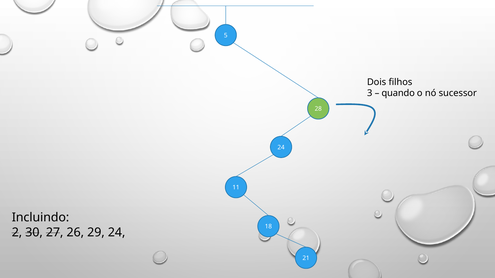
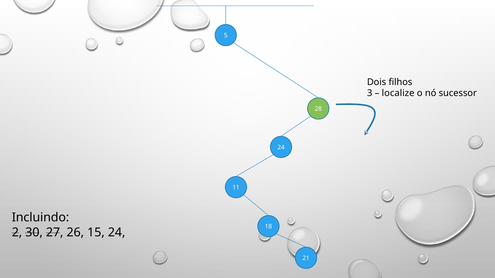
quando: quando -> localize
29: 29 -> 15
